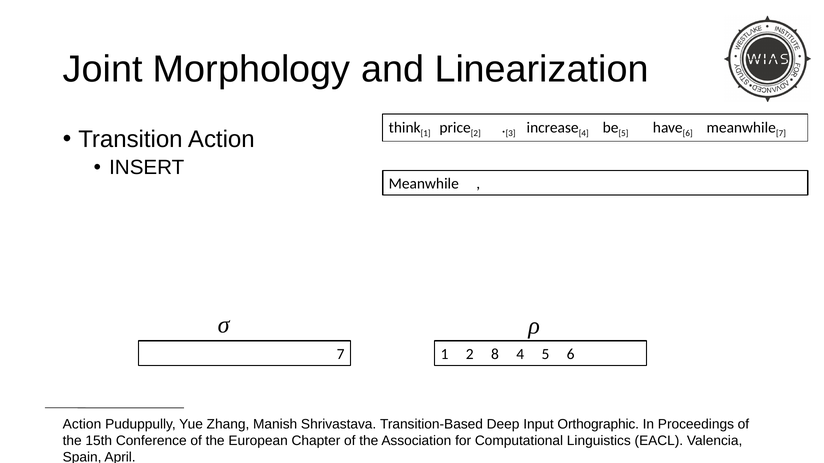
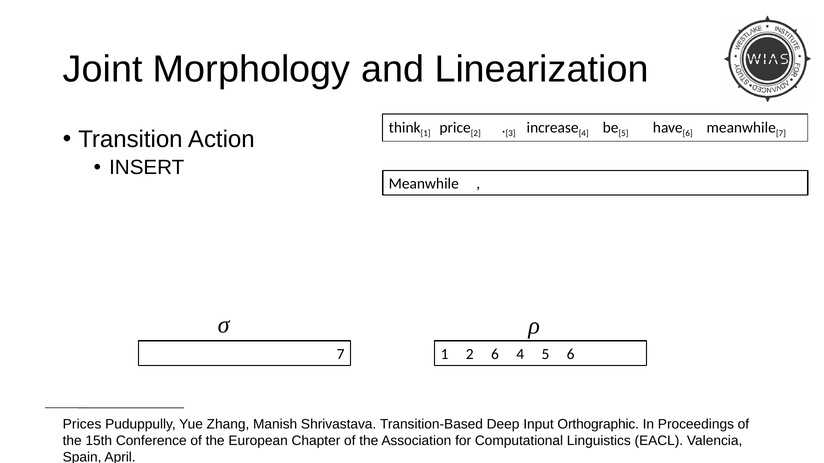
2 8: 8 -> 6
Action at (82, 425): Action -> Prices
